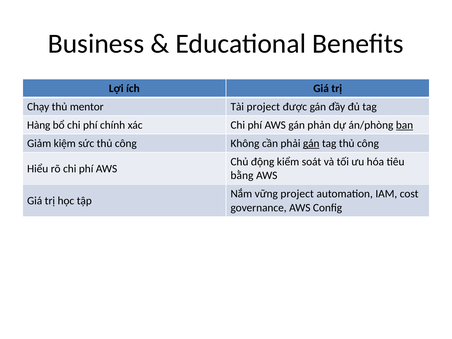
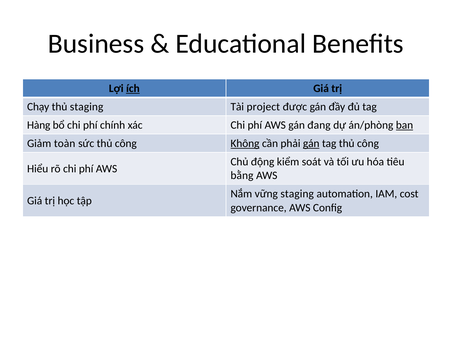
ích underline: none -> present
thủ mentor: mentor -> staging
phản: phản -> đang
kiệm: kiệm -> toàn
Không underline: none -> present
vững project: project -> staging
